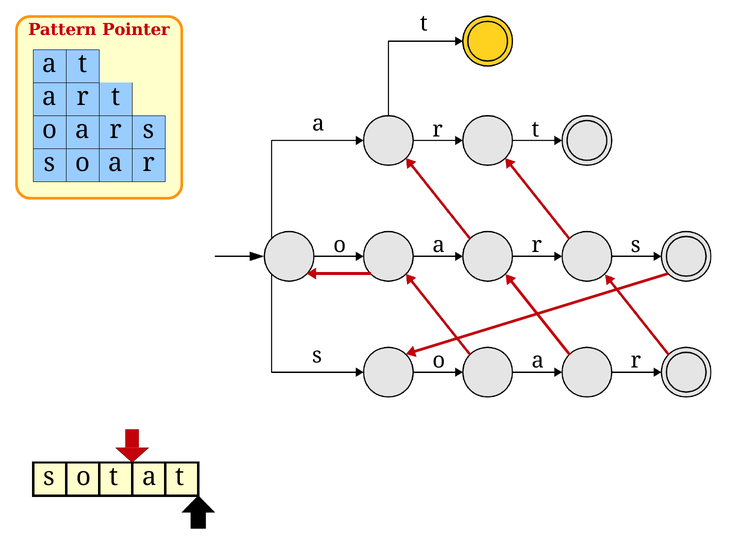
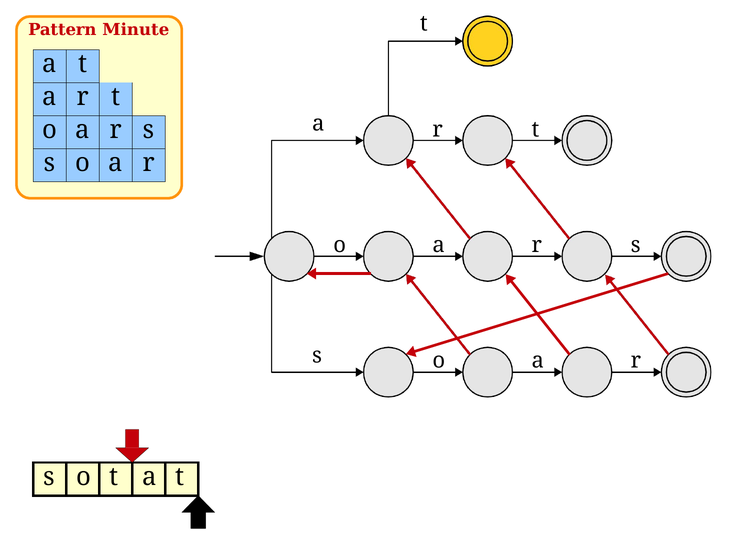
Pointer: Pointer -> Minute
